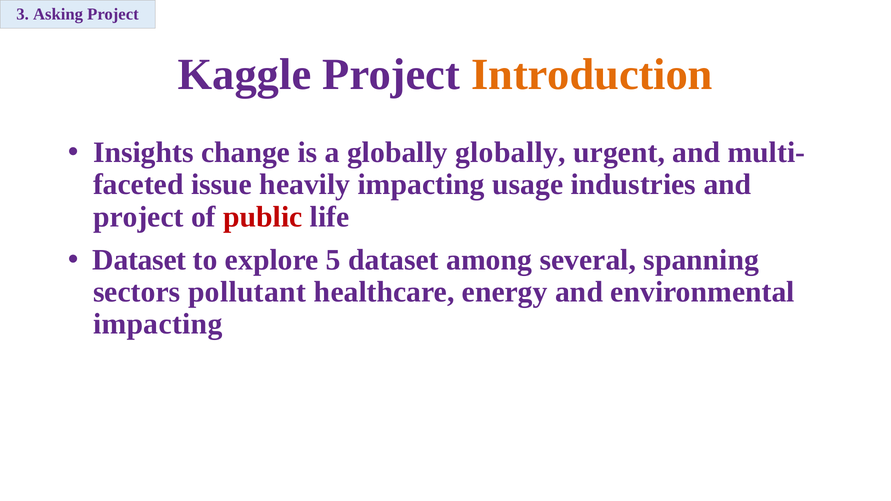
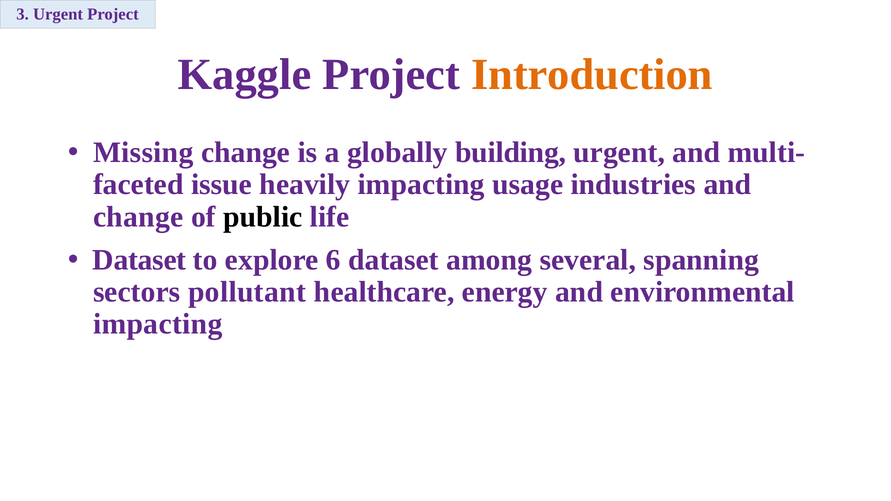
3 Asking: Asking -> Urgent
Insights: Insights -> Missing
globally globally: globally -> building
project at (138, 217): project -> change
public colour: red -> black
5: 5 -> 6
